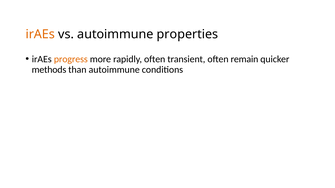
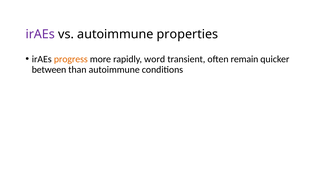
irAEs at (40, 34) colour: orange -> purple
rapidly often: often -> word
methods: methods -> between
